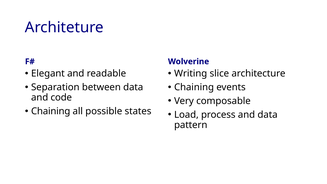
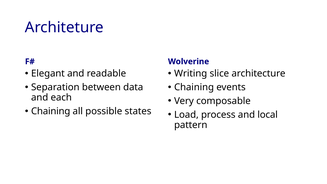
code: code -> each
and data: data -> local
